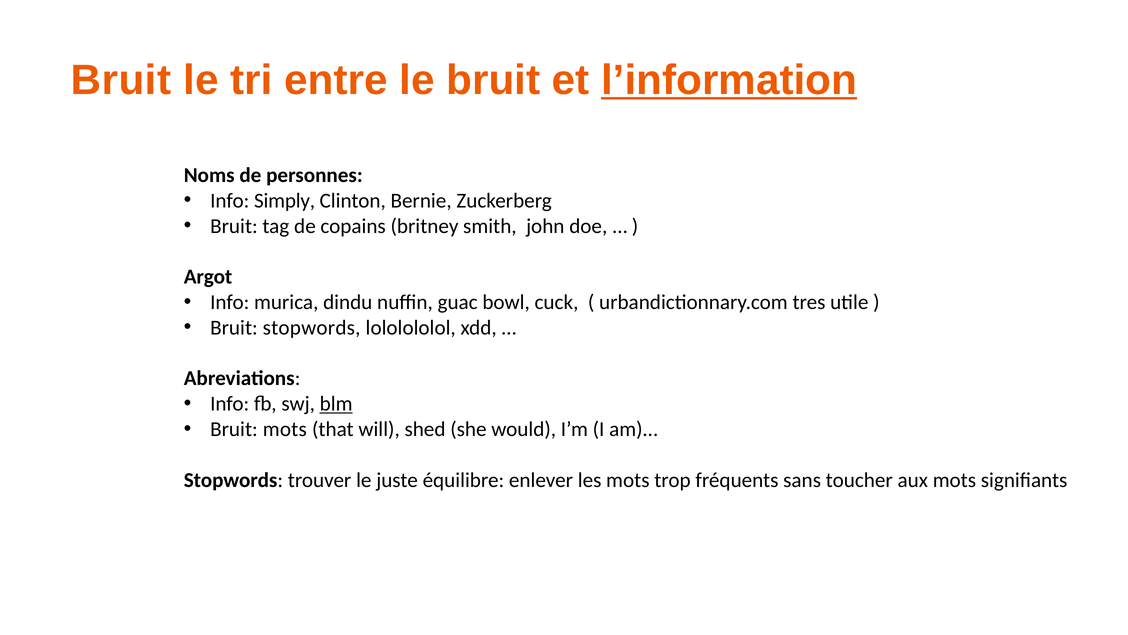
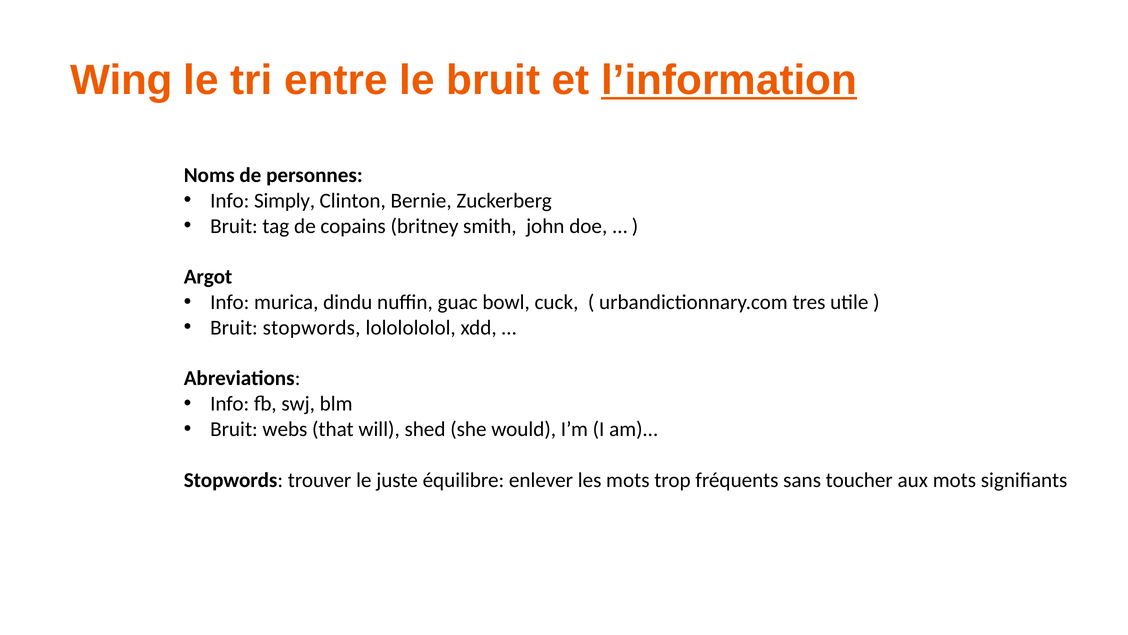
Bruit at (121, 80): Bruit -> Wing
blm underline: present -> none
Bruit mots: mots -> webs
